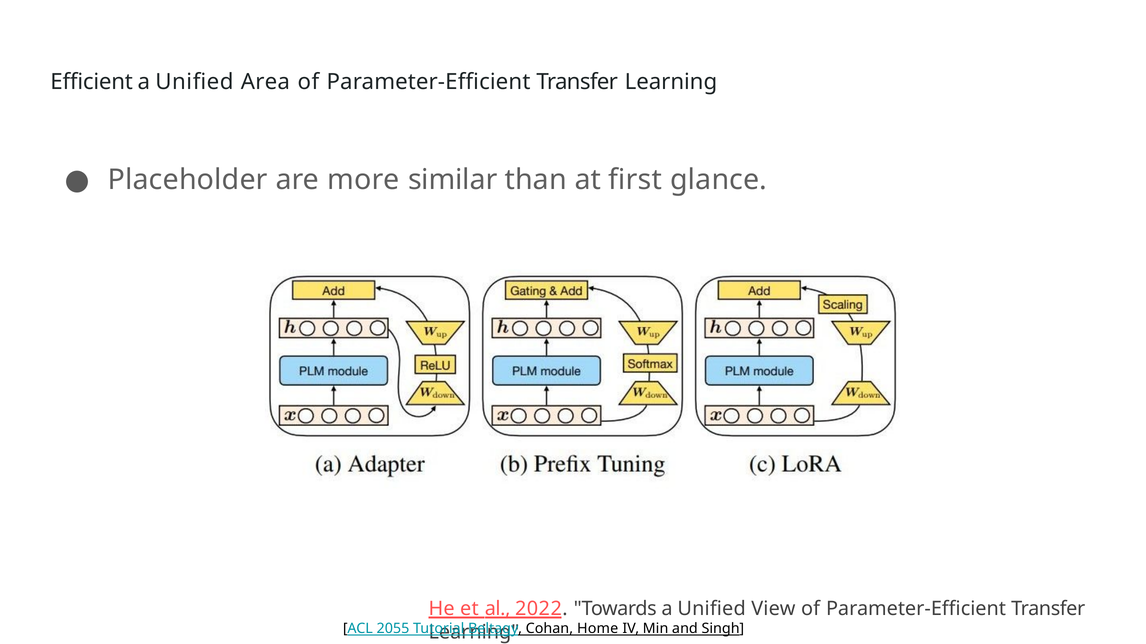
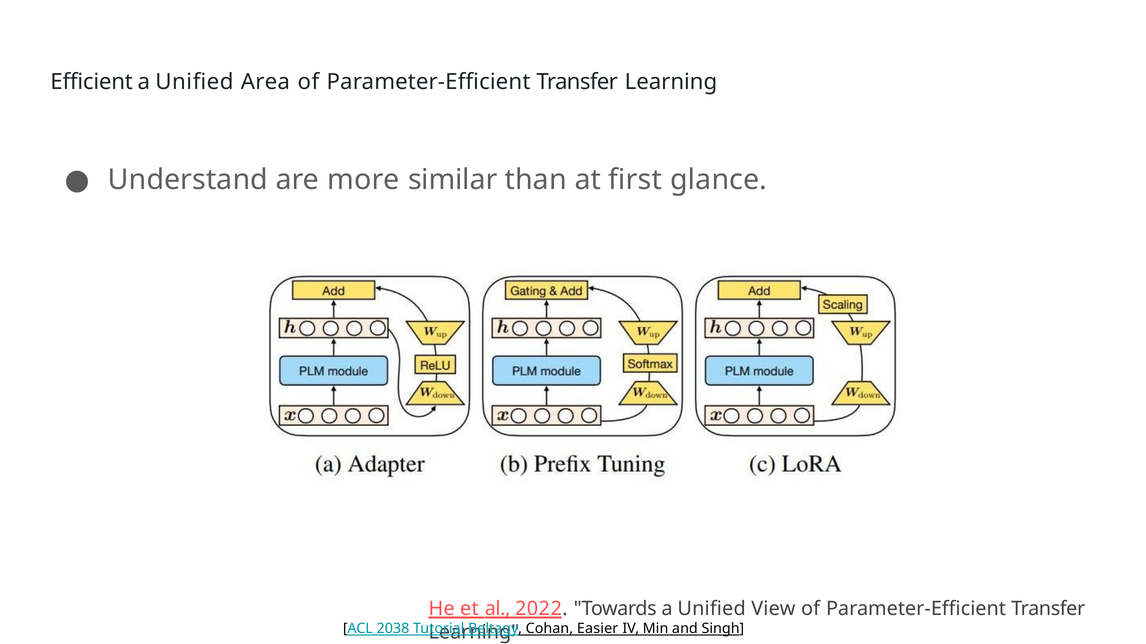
Placeholder: Placeholder -> Understand
2055: 2055 -> 2038
Home: Home -> Easier
